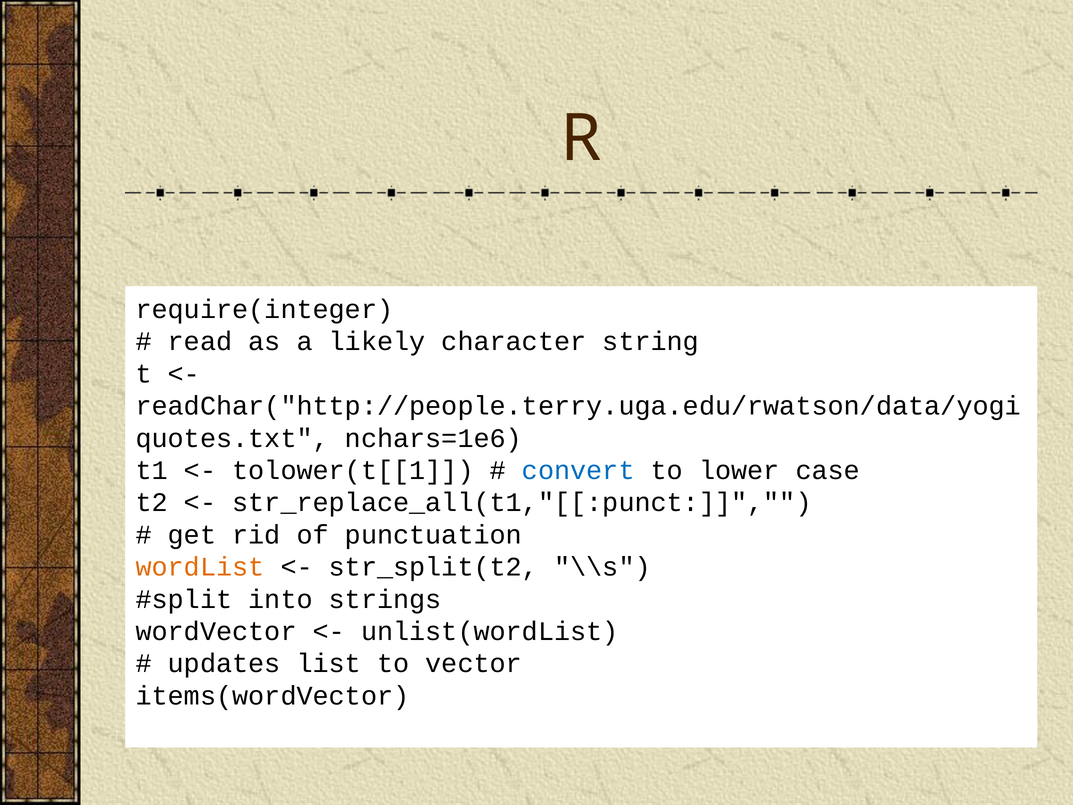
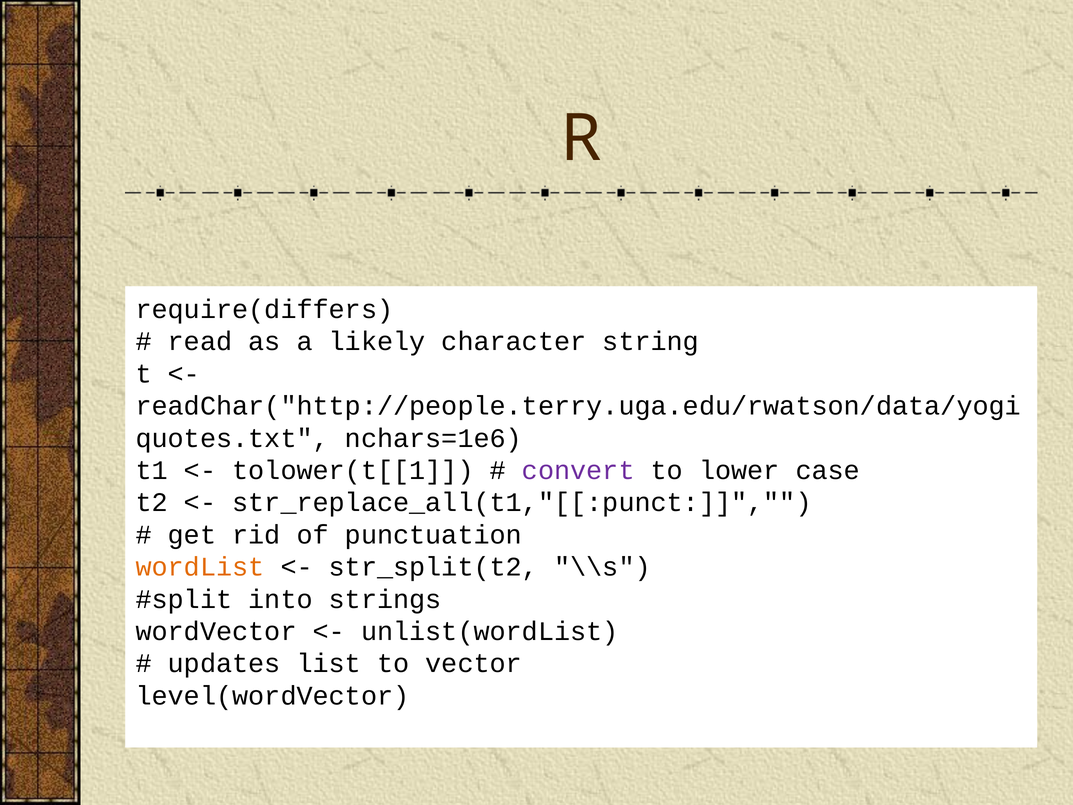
require(integer: require(integer -> require(differs
convert colour: blue -> purple
items(wordVector: items(wordVector -> level(wordVector
